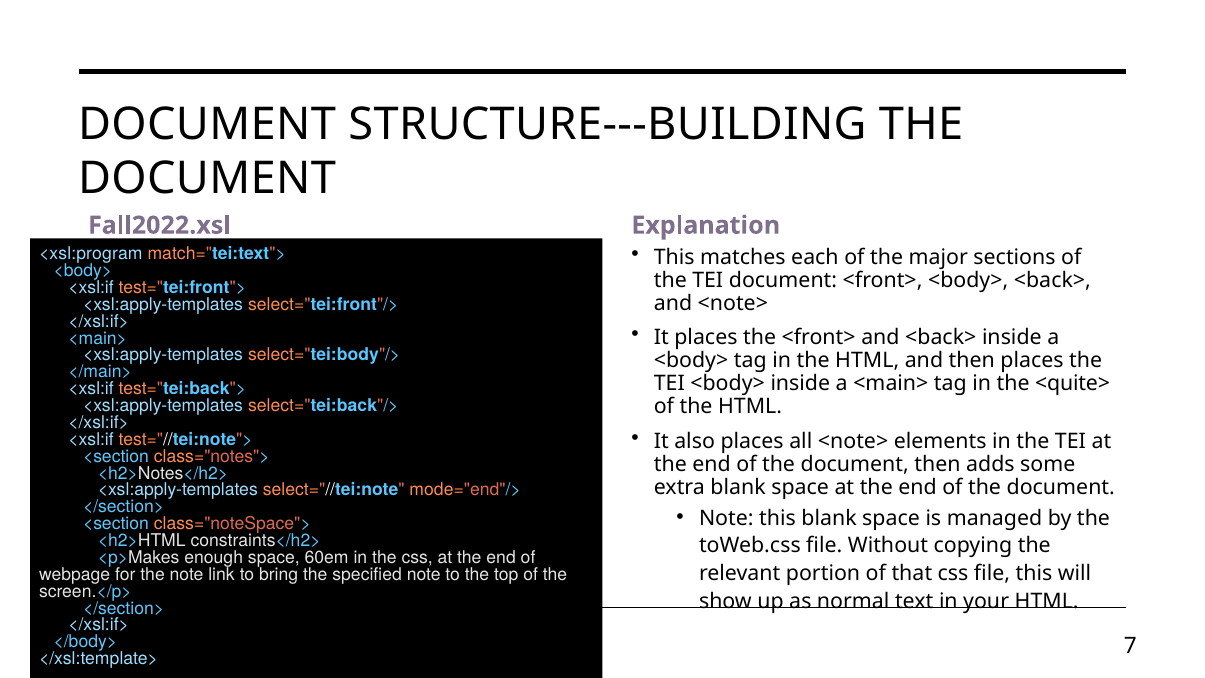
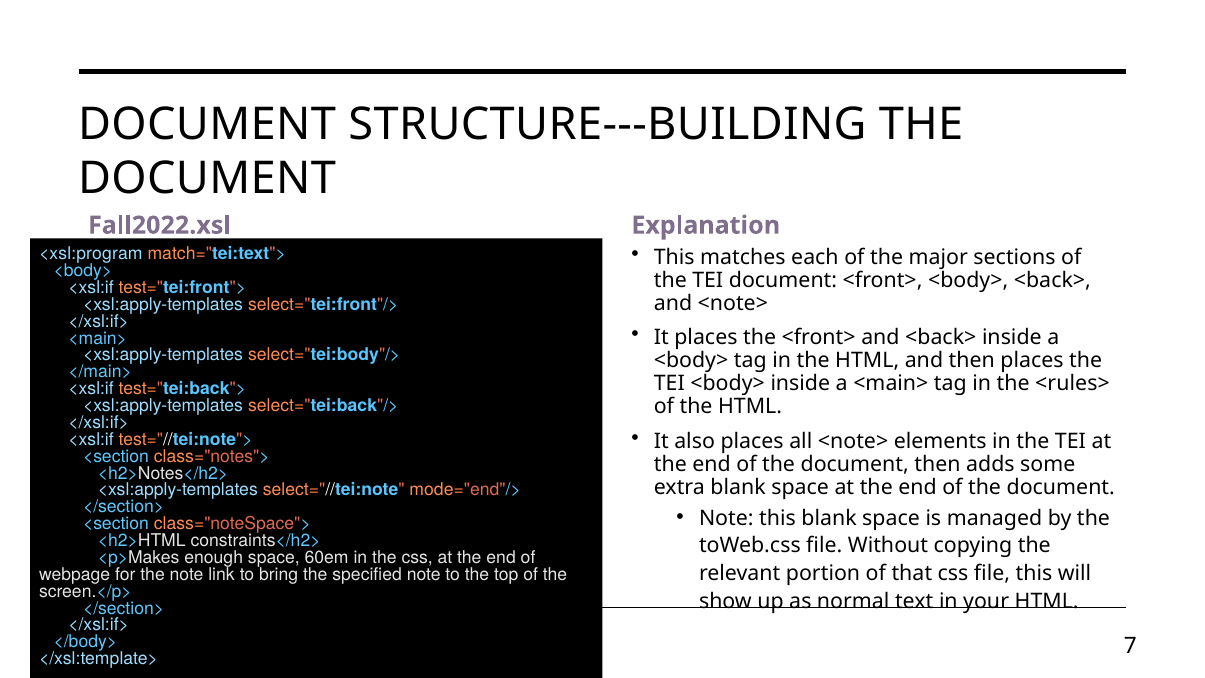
<quite>: <quite> -> <rules>
